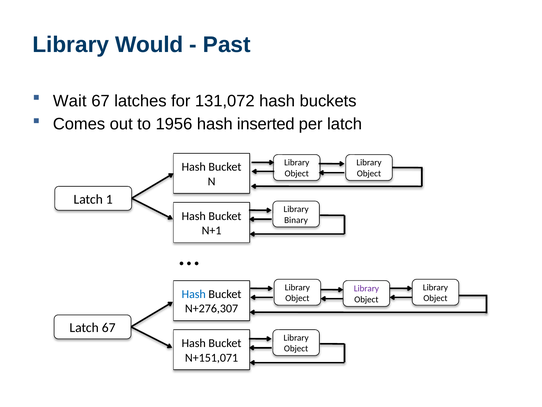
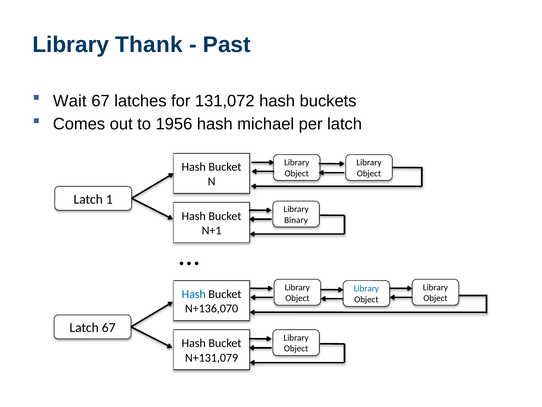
Would: Would -> Thank
inserted: inserted -> michael
Library at (366, 288) colour: purple -> blue
N+276,307: N+276,307 -> N+136,070
N+151,071: N+151,071 -> N+131,079
